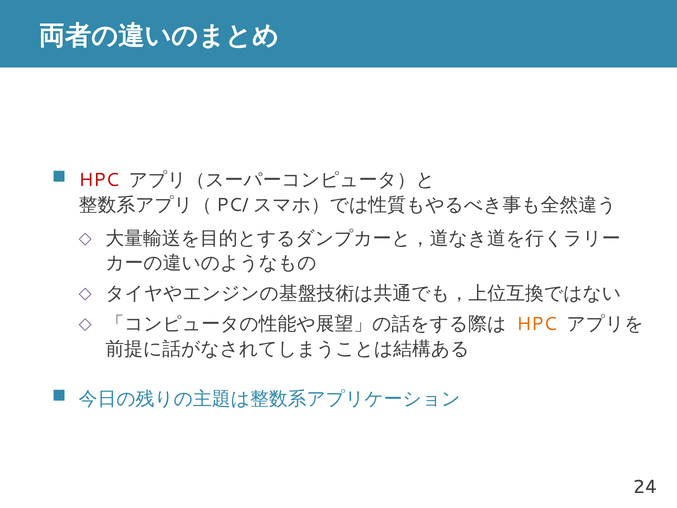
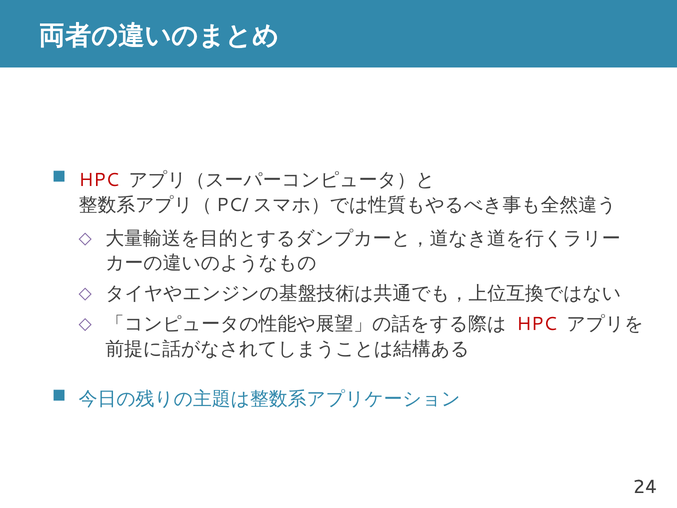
HPC at (537, 324) colour: orange -> red
